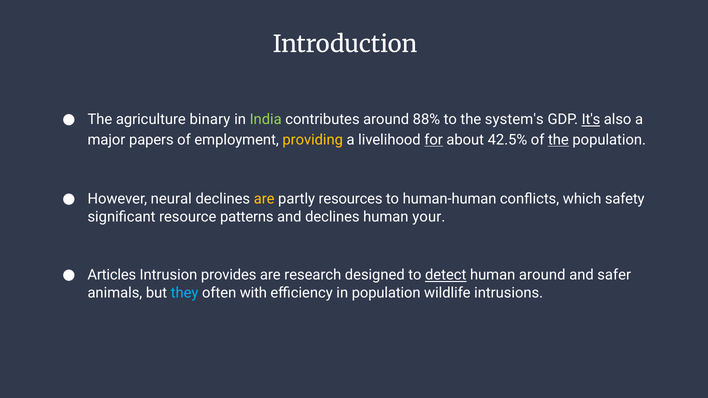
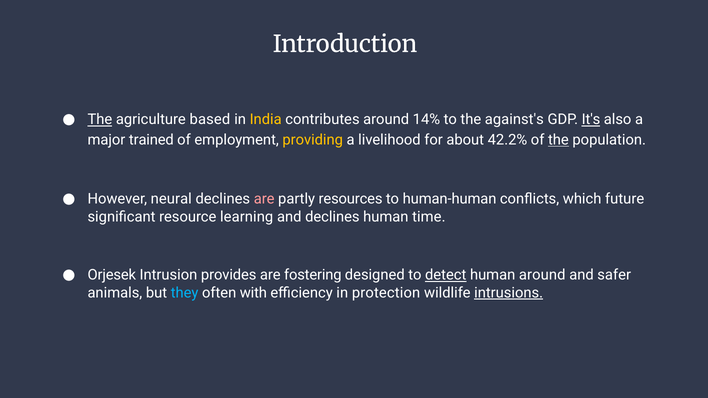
The at (100, 120) underline: none -> present
binary: binary -> based
India colour: light green -> yellow
88%: 88% -> 14%
system's: system's -> against's
papers: papers -> trained
for underline: present -> none
42.5%: 42.5% -> 42.2%
are at (264, 199) colour: yellow -> pink
safety: safety -> future
patterns: patterns -> learning
your: your -> time
Articles: Articles -> Orjesek
research: research -> fostering
in population: population -> protection
intrusions underline: none -> present
